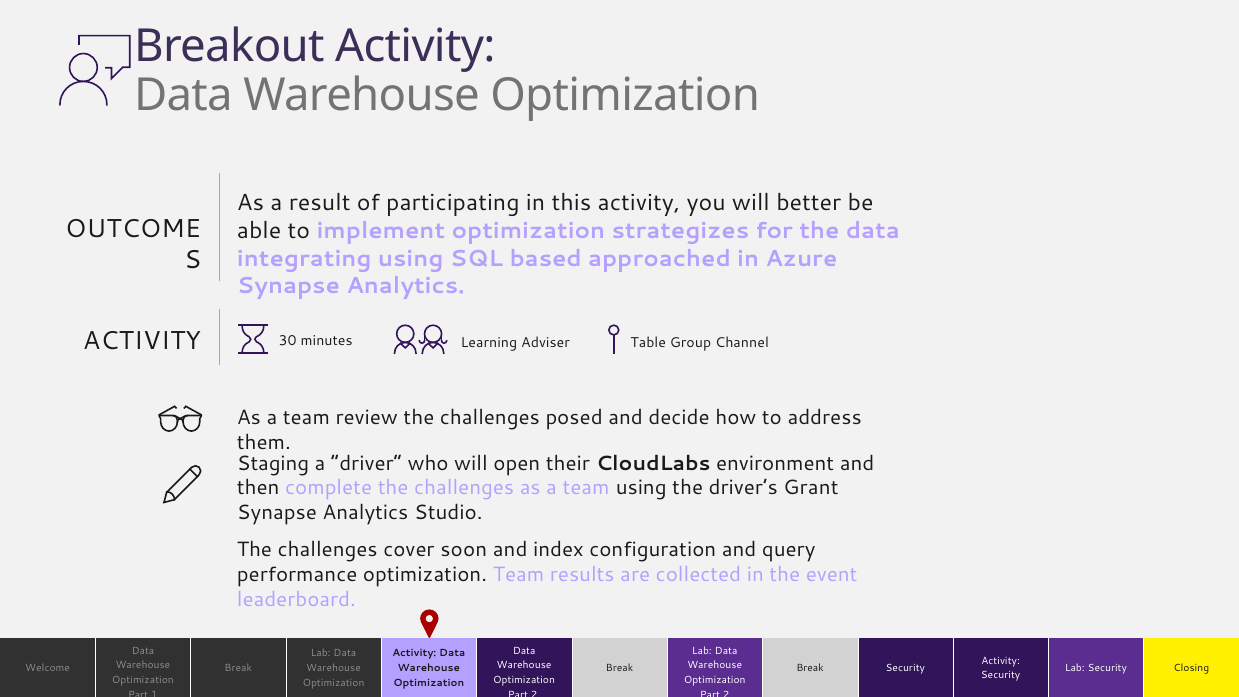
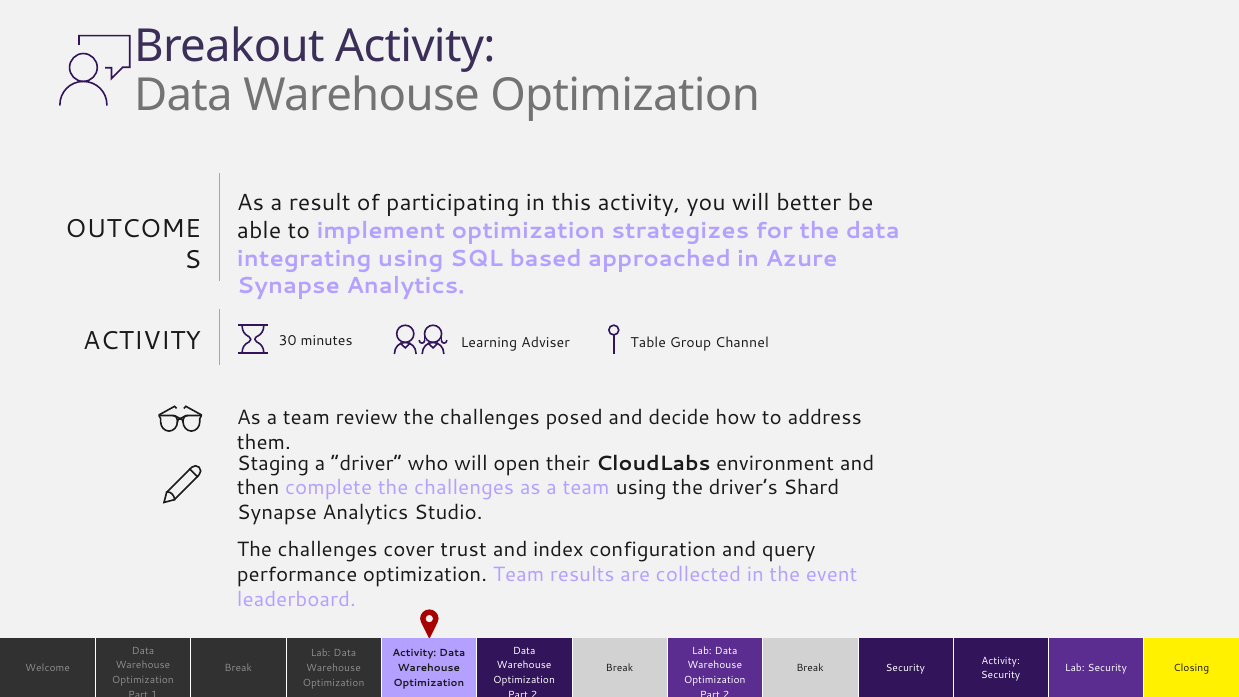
Grant: Grant -> Shard
soon: soon -> trust
